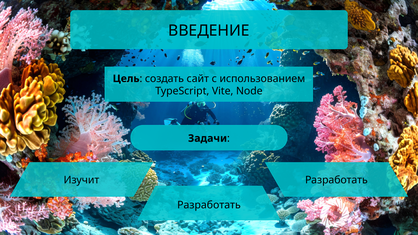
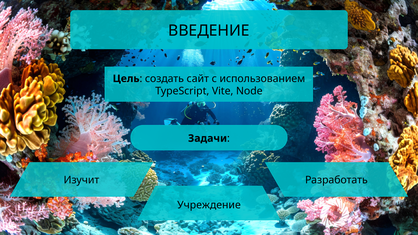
Разработать at (209, 205): Разработать -> Учреждение
